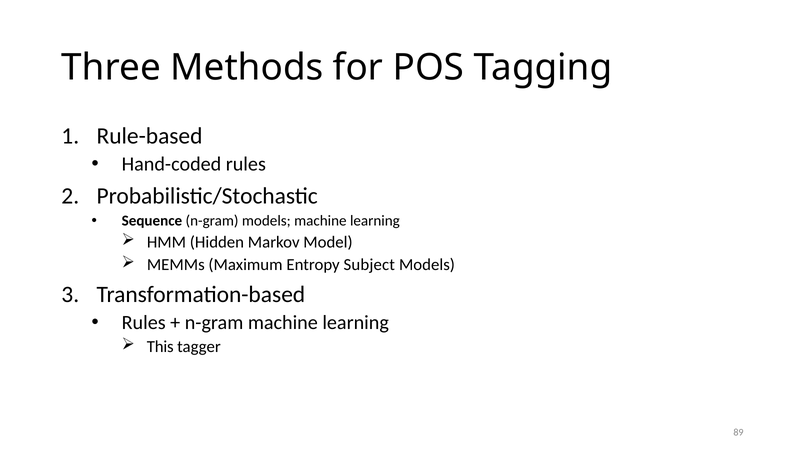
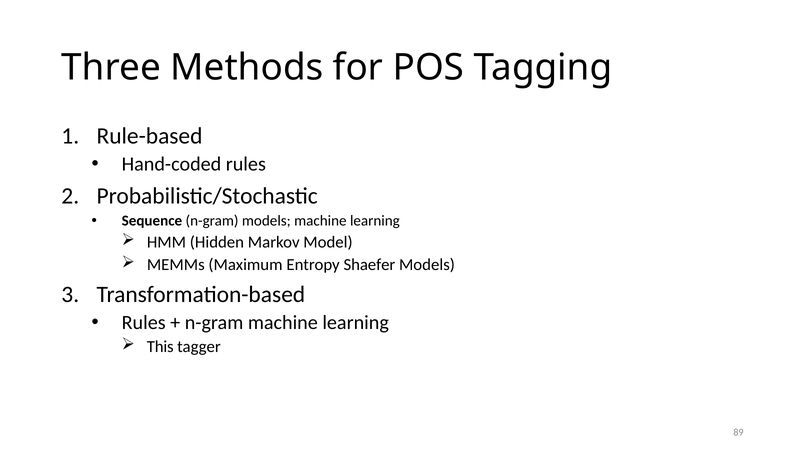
Subject: Subject -> Shaefer
